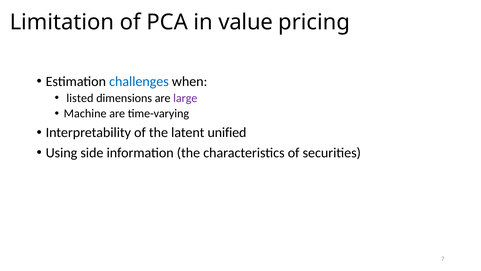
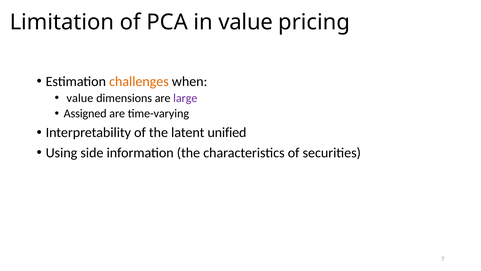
challenges colour: blue -> orange
listed at (80, 98): listed -> value
Machine: Machine -> Assigned
